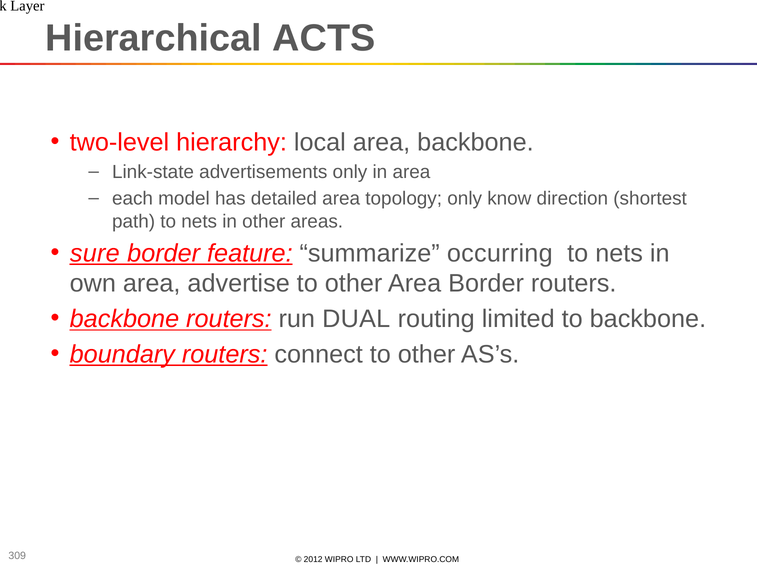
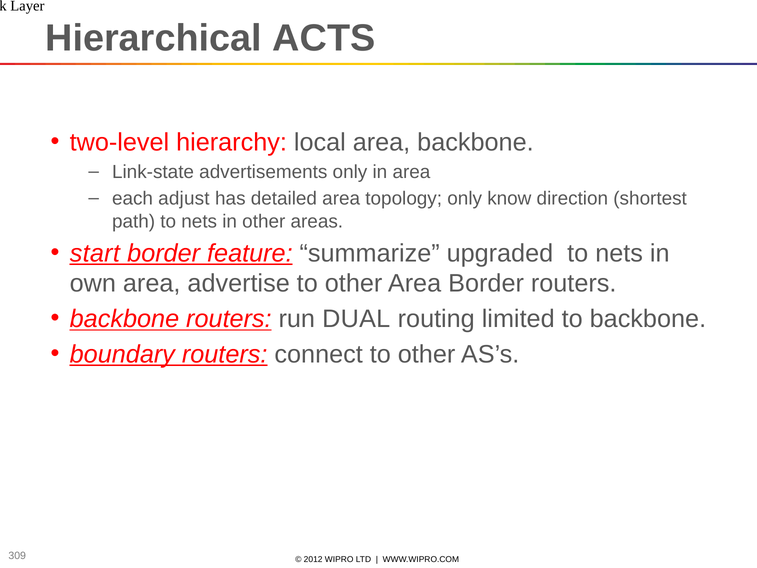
model: model -> adjust
sure: sure -> start
occurring: occurring -> upgraded
